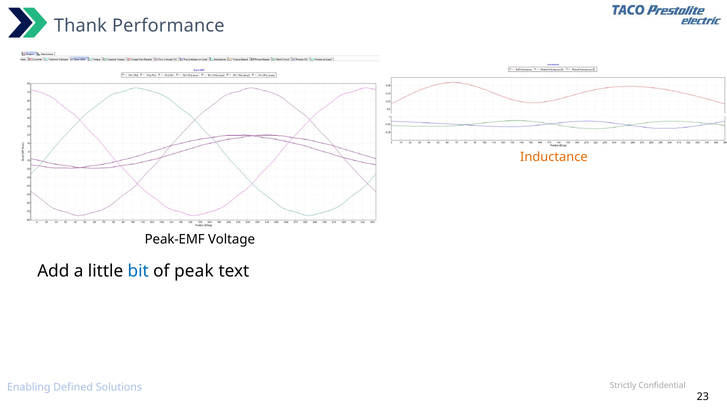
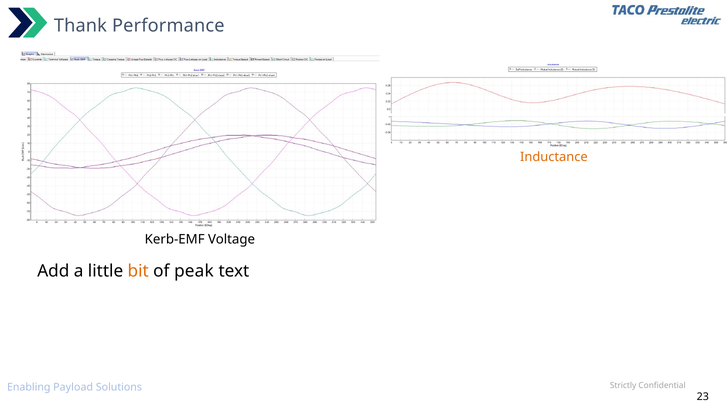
Peak-EMF: Peak-EMF -> Kerb-EMF
bit colour: blue -> orange
Defined: Defined -> Payload
